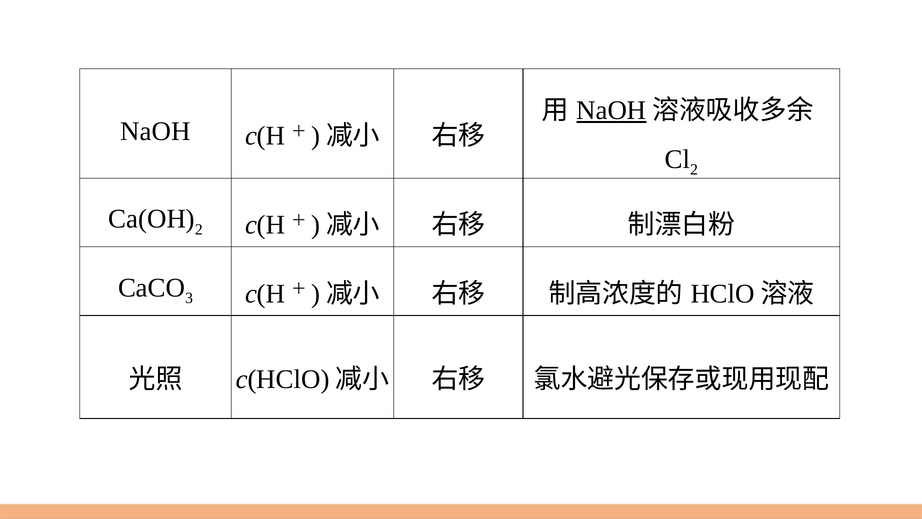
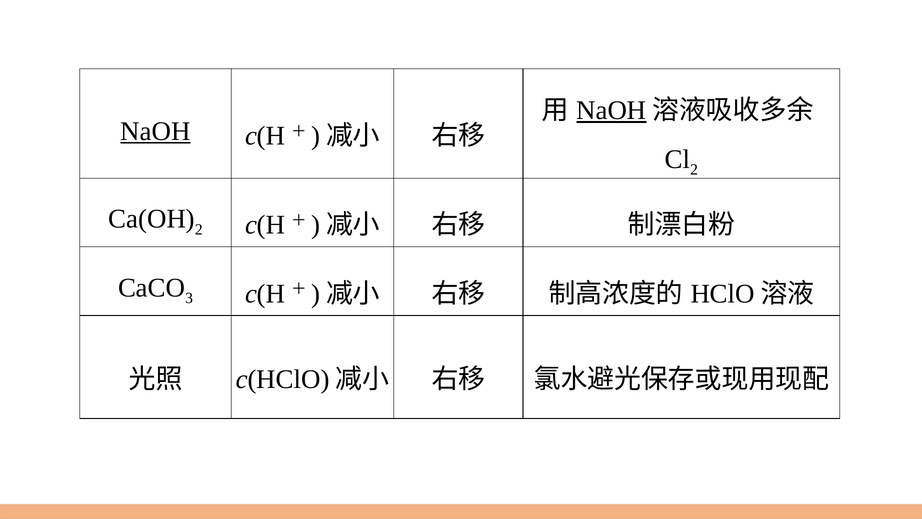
NaOH at (155, 131) underline: none -> present
